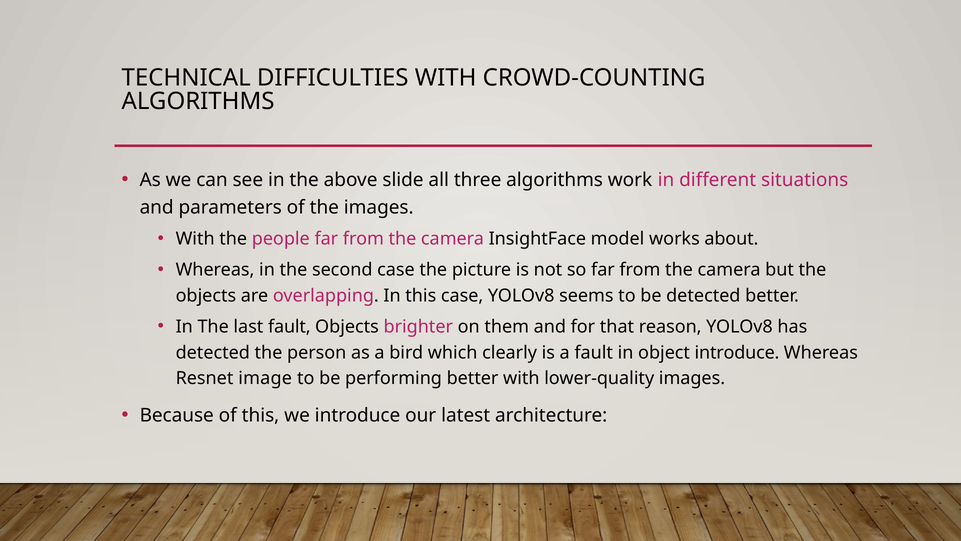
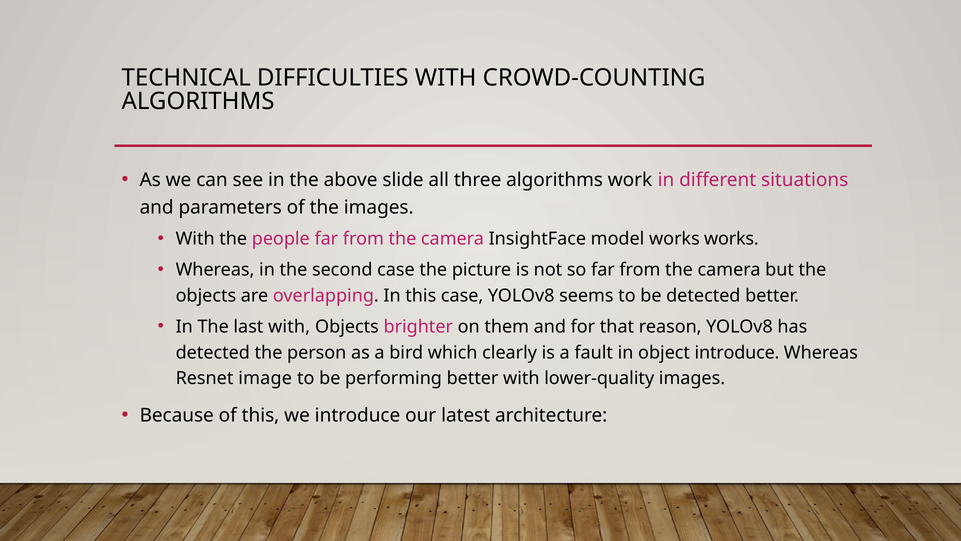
works about: about -> works
last fault: fault -> with
